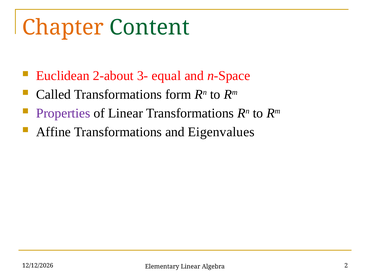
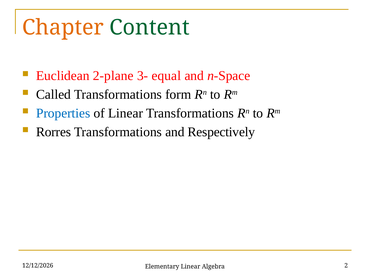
2-about: 2-about -> 2-plane
Properties colour: purple -> blue
Affine: Affine -> Rorres
Eigenvalues: Eigenvalues -> Respectively
